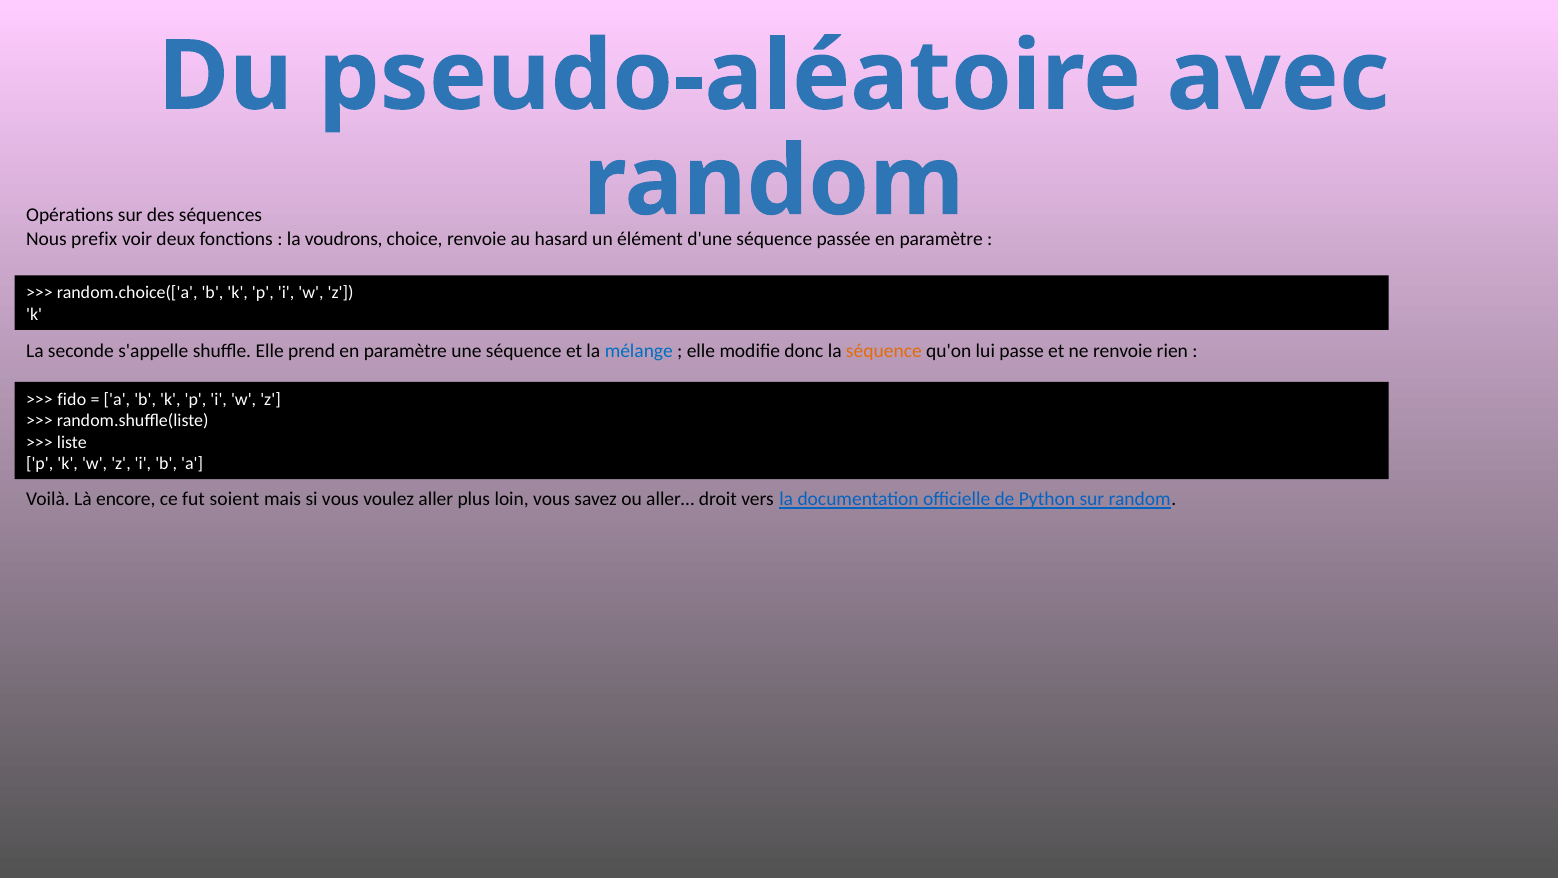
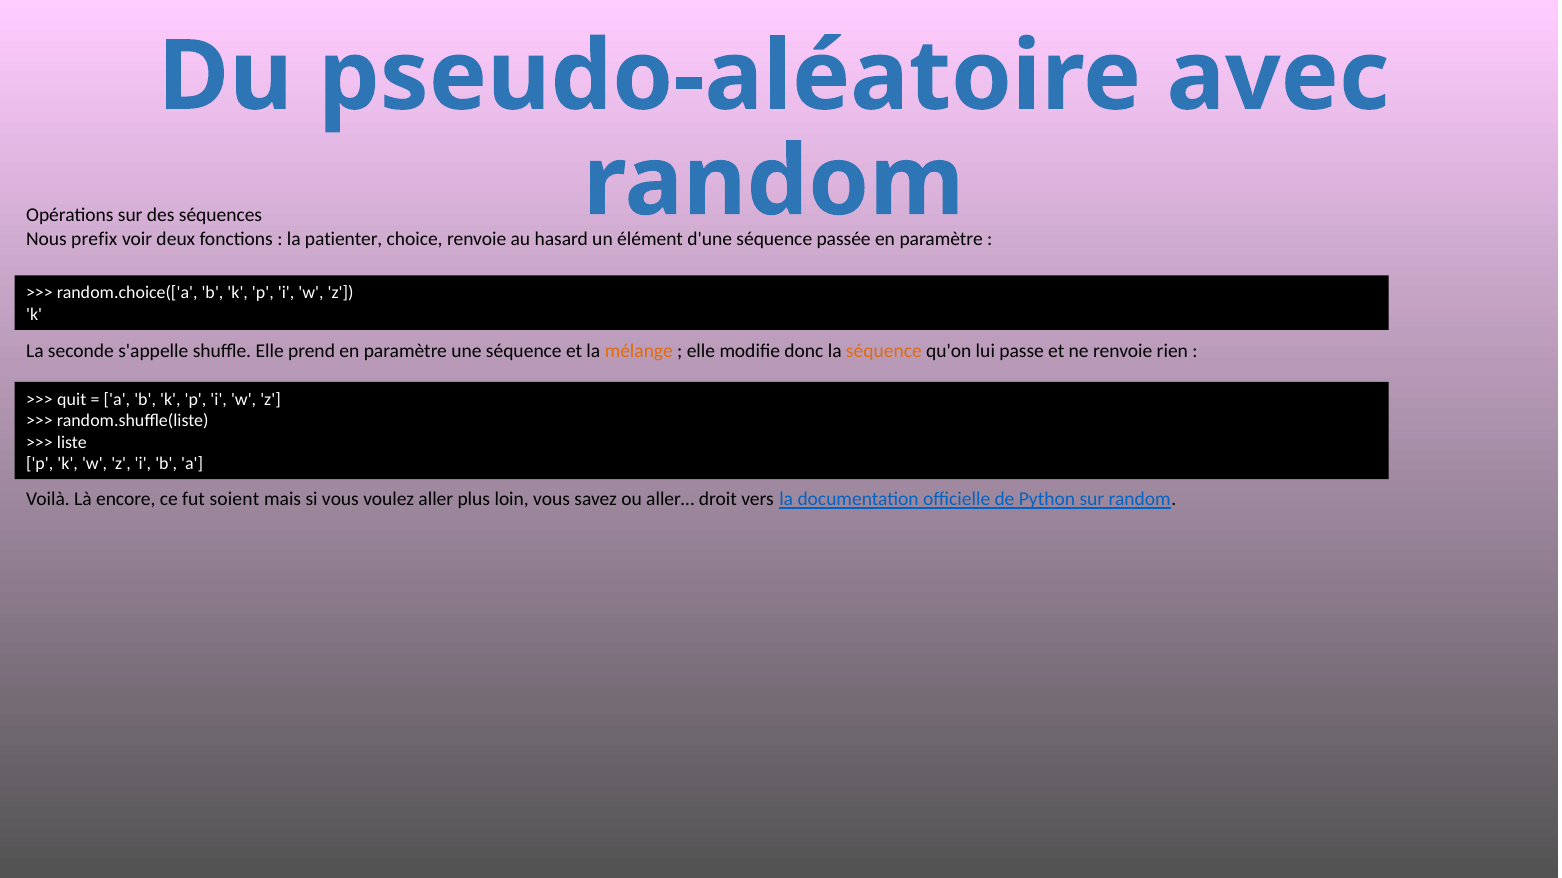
voudrons: voudrons -> patienter
mélange colour: blue -> orange
fido: fido -> quit
